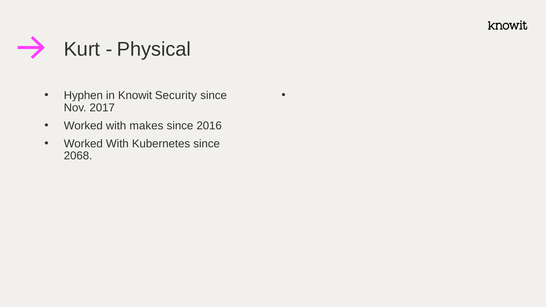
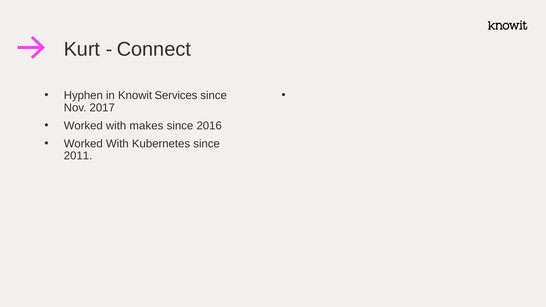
Physical: Physical -> Connect
Security: Security -> Services
2068: 2068 -> 2011
